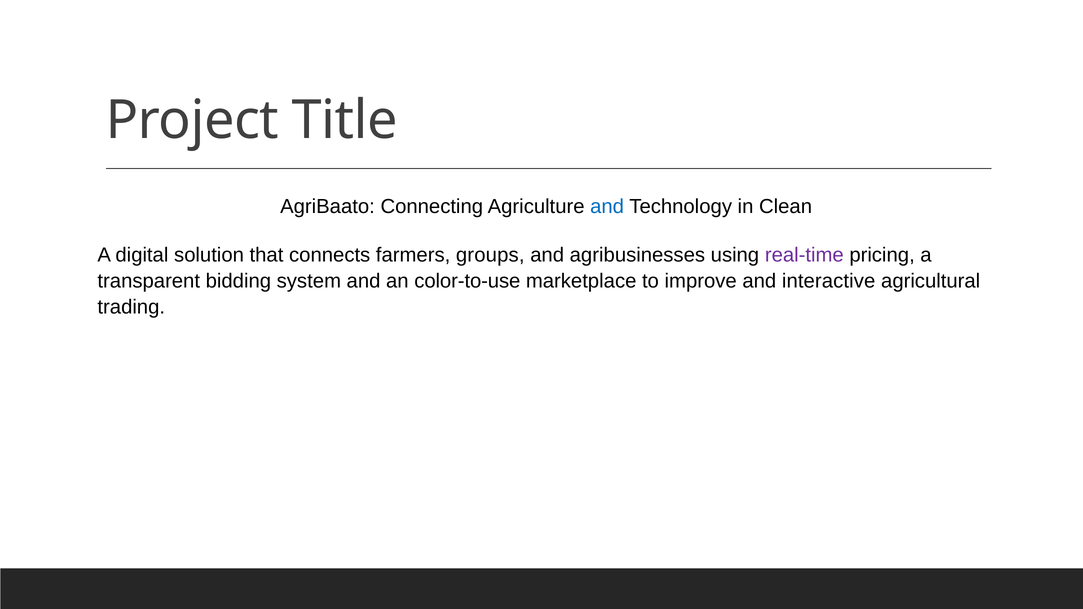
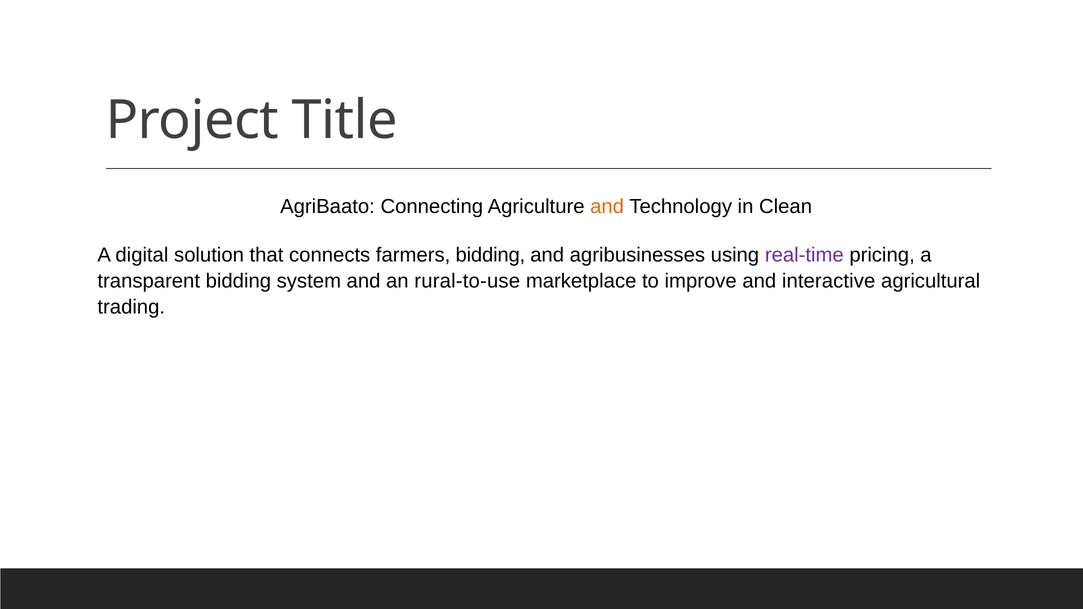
and at (607, 207) colour: blue -> orange
farmers groups: groups -> bidding
color-to-use: color-to-use -> rural-to-use
